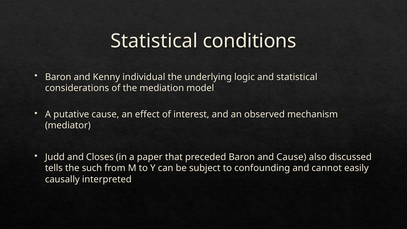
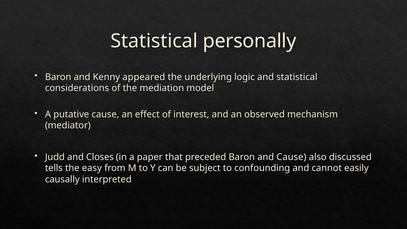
conditions: conditions -> personally
individual: individual -> appeared
such: such -> easy
